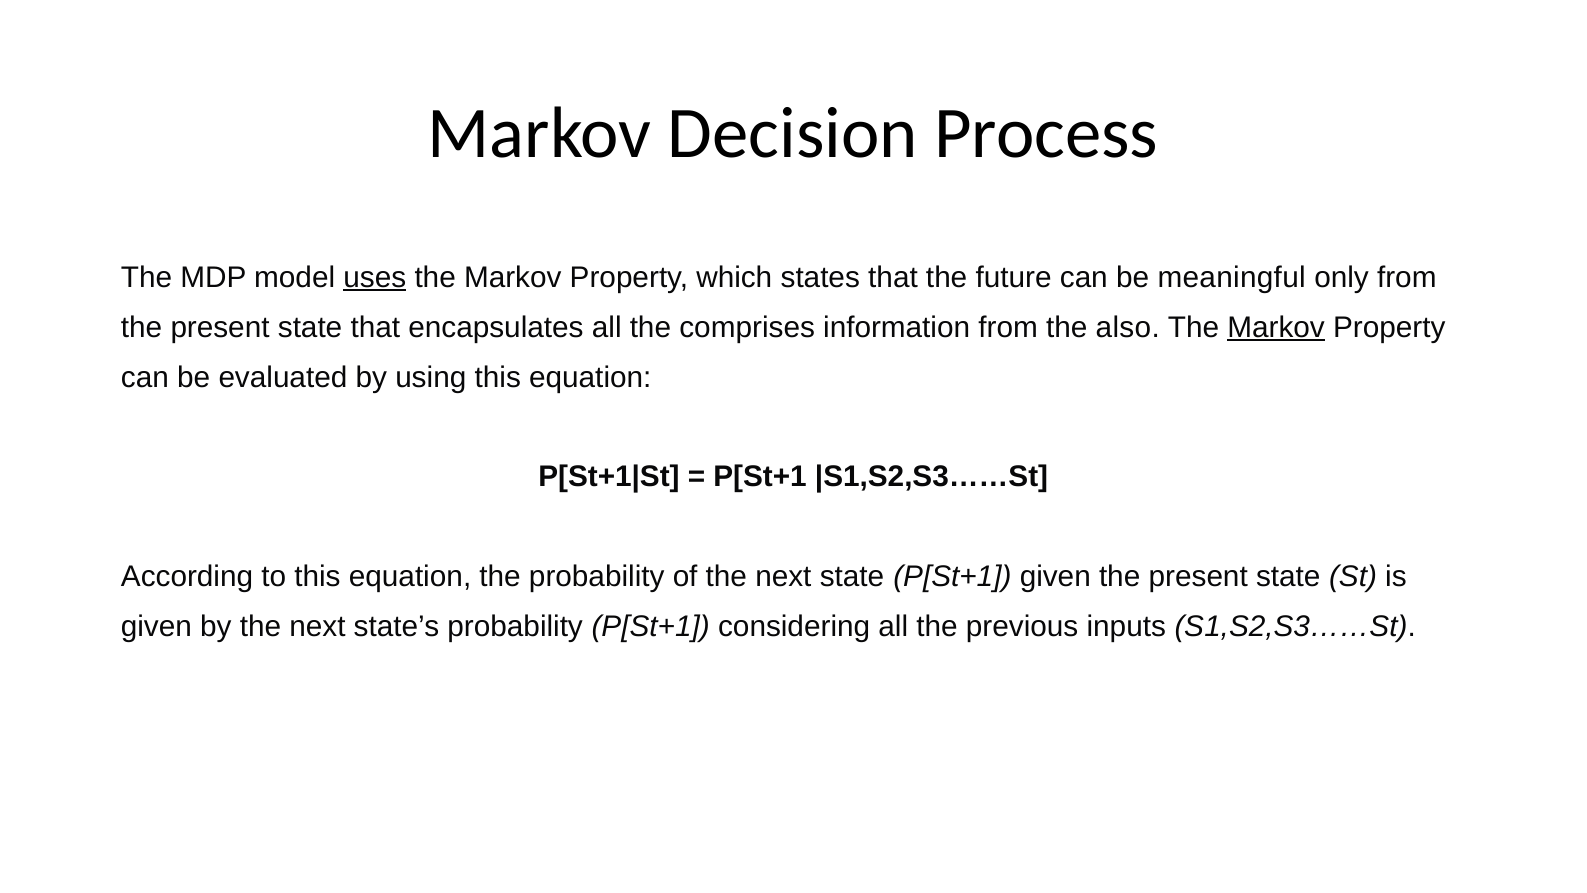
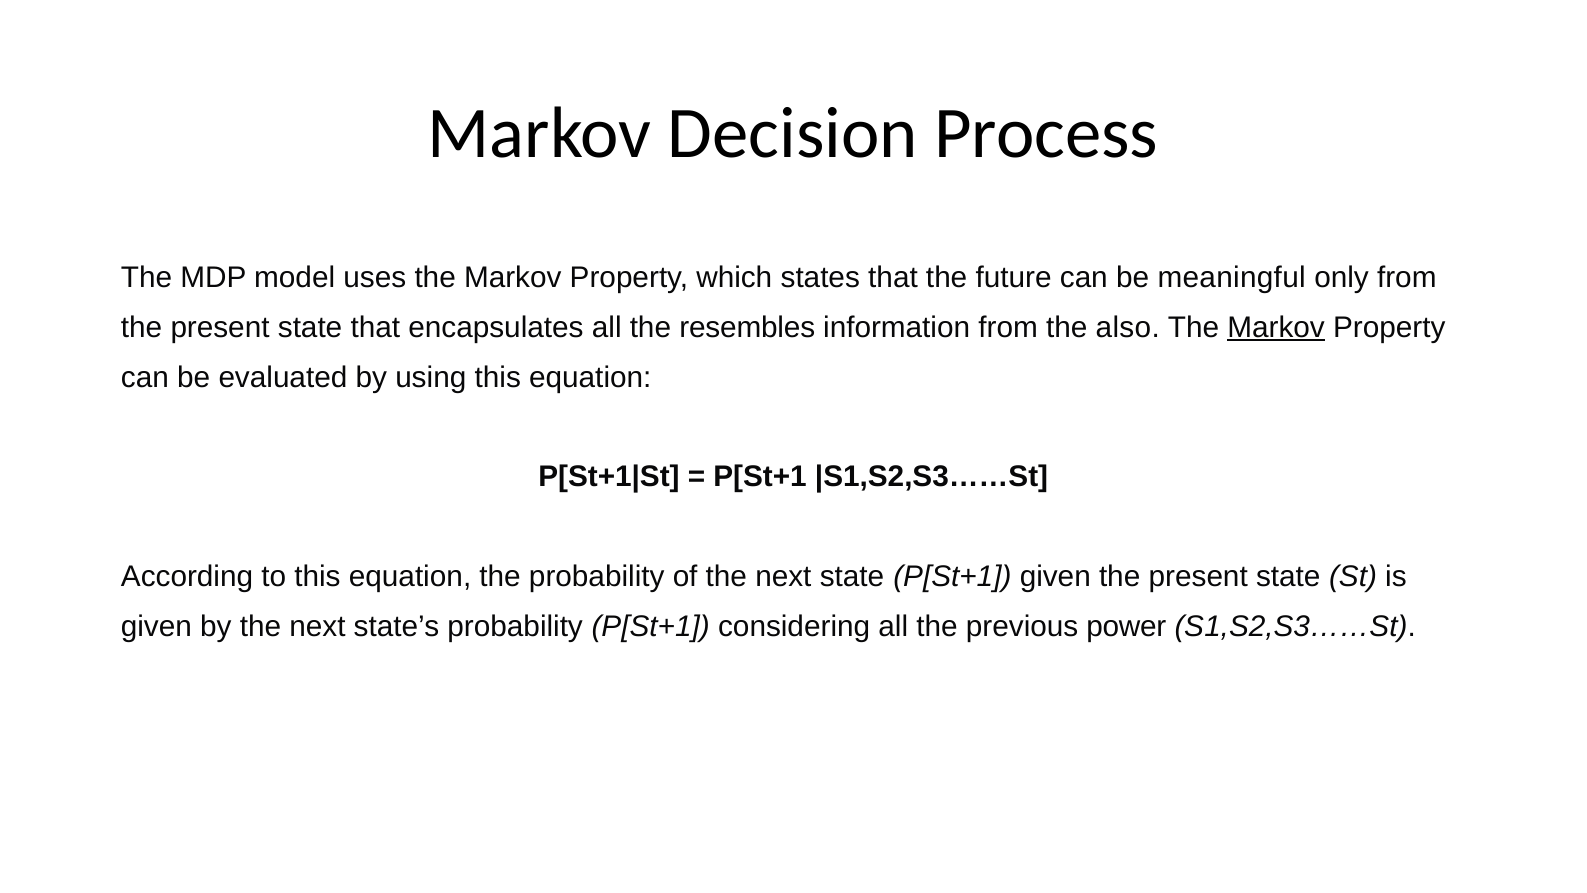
uses underline: present -> none
comprises: comprises -> resembles
inputs: inputs -> power
